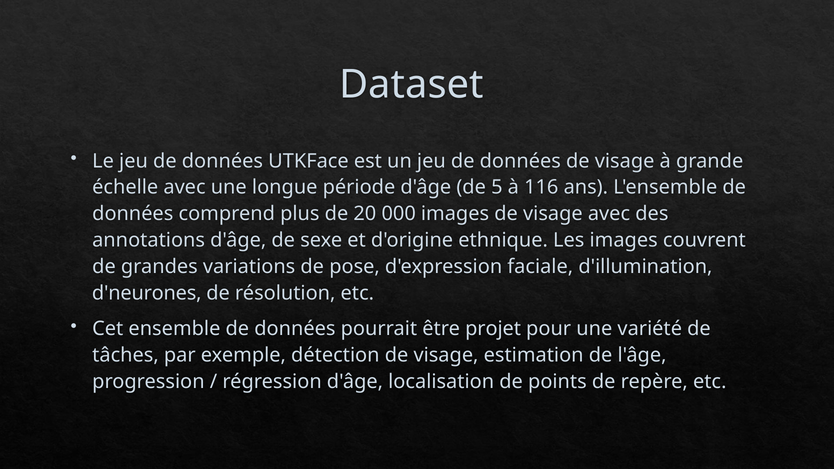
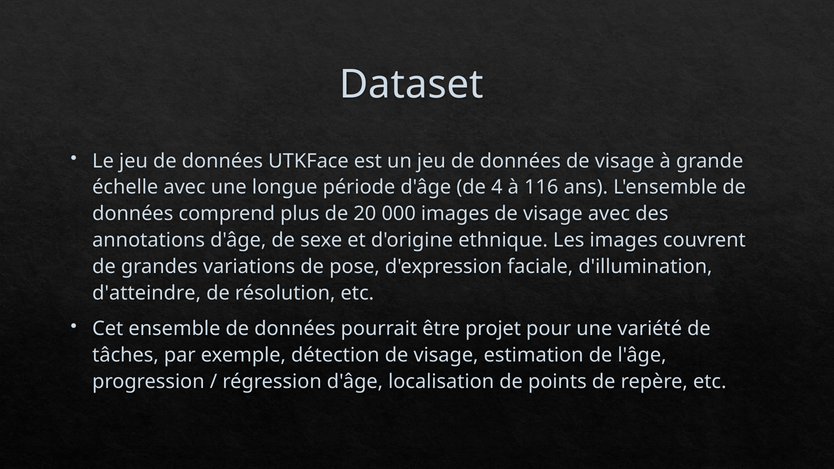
5: 5 -> 4
d'neurones: d'neurones -> d'atteindre
